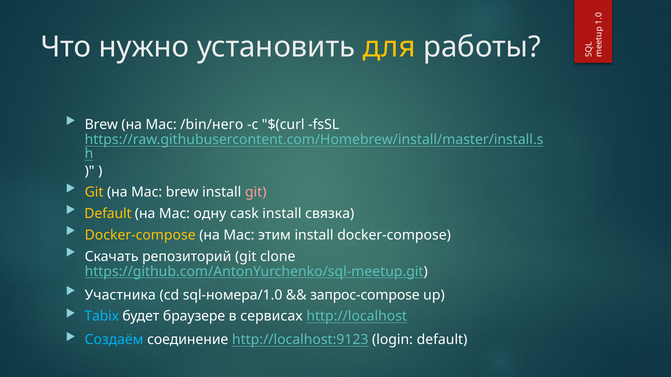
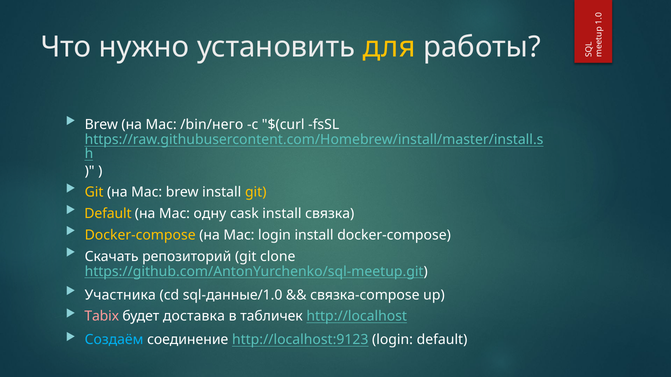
git at (256, 193) colour: pink -> yellow
Mac этим: этим -> login
sql-номера/1.0: sql-номера/1.0 -> sql-данные/1.0
запрос-compose: запрос-compose -> связка-compose
Tabix colour: light blue -> pink
браузере: браузере -> доставка
сервисах: сервисах -> табличек
